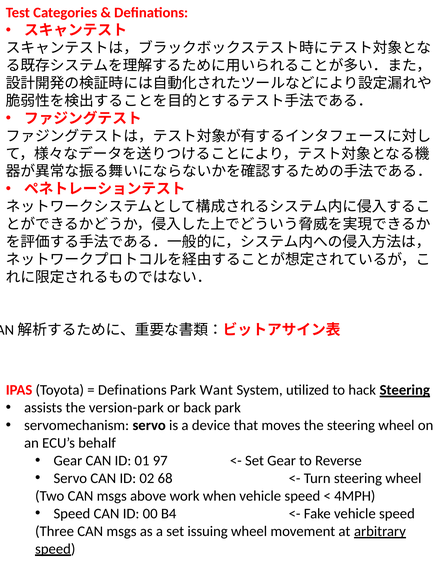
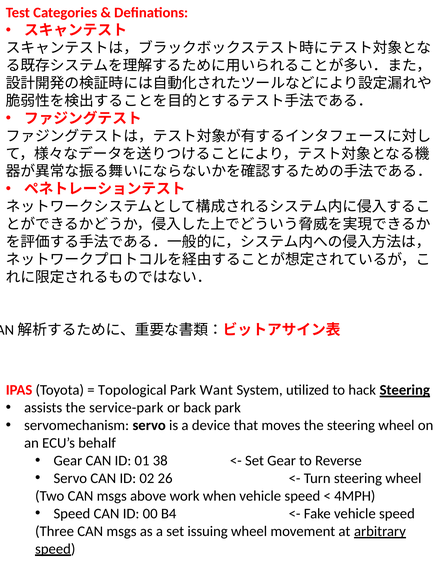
Definations at (132, 390): Definations -> Topological
version-park: version-park -> service-park
97: 97 -> 38
68: 68 -> 26
